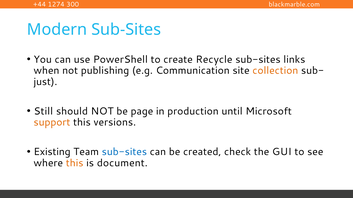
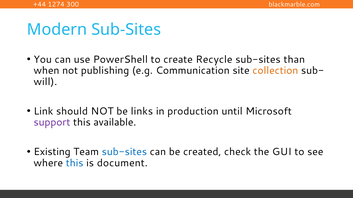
links: links -> than
just: just -> will
Still: Still -> Link
page: page -> links
support colour: orange -> purple
versions: versions -> available
this at (75, 163) colour: orange -> blue
